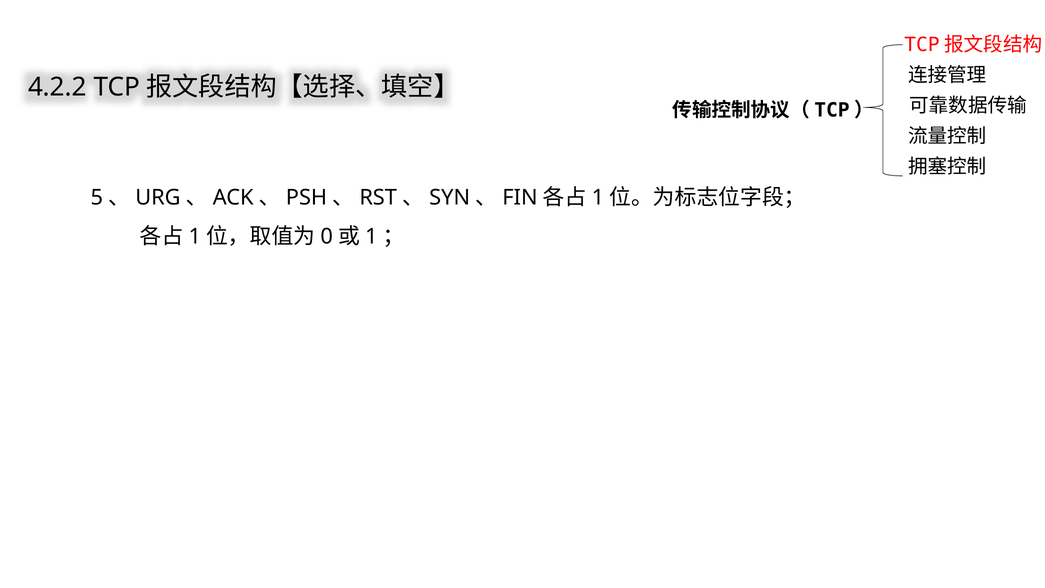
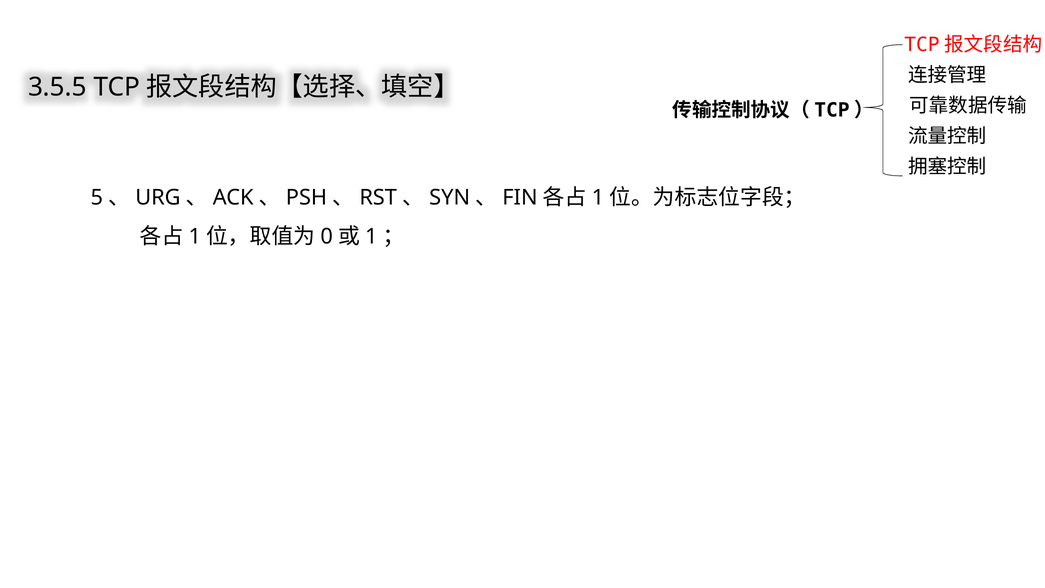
4.2.2: 4.2.2 -> 3.5.5
